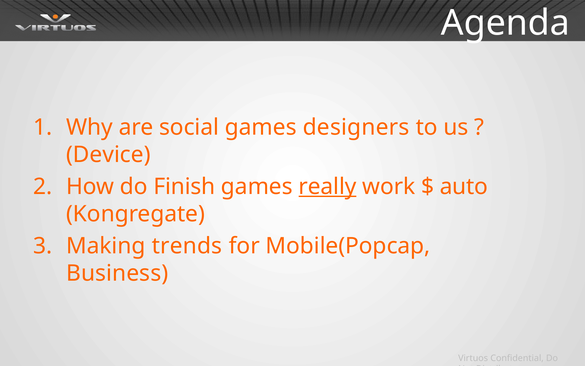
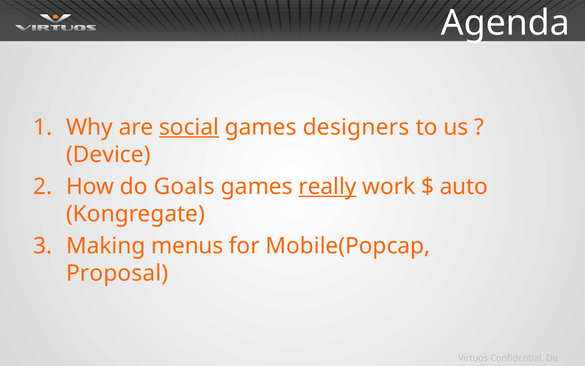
social underline: none -> present
Finish: Finish -> Goals
trends: trends -> menus
Business: Business -> Proposal
